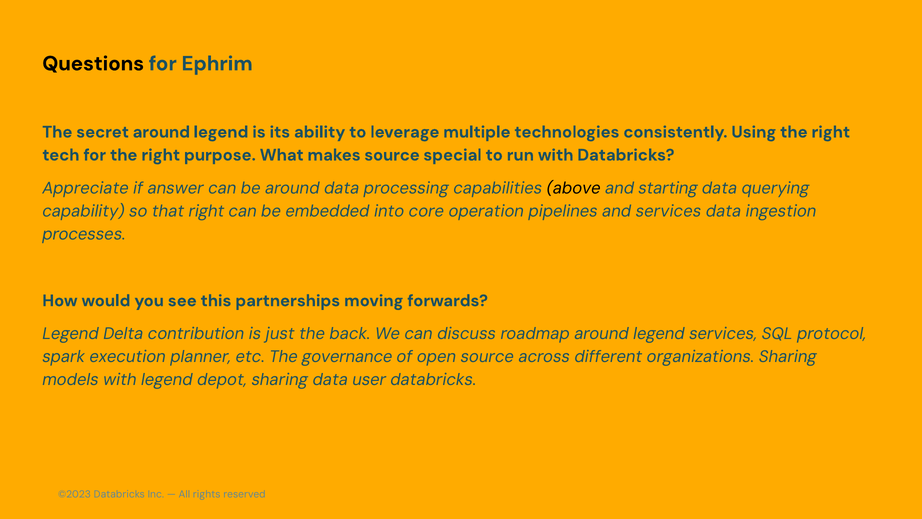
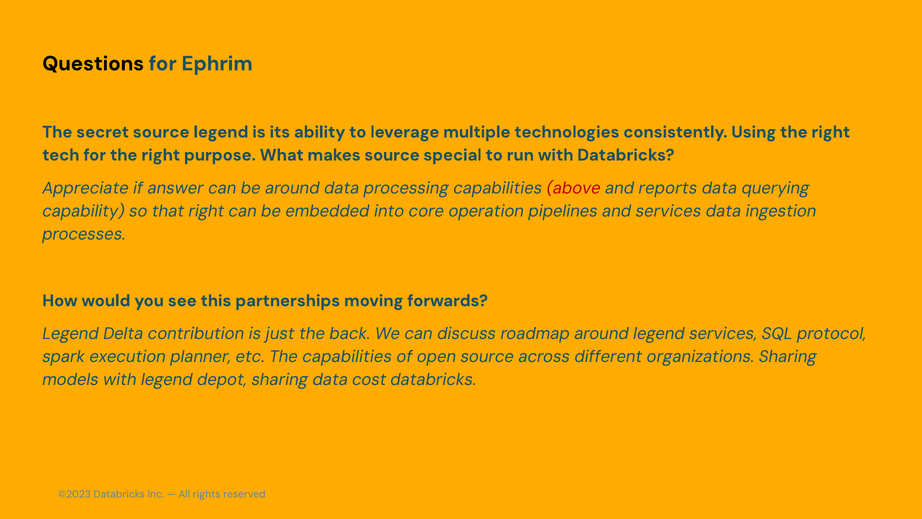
secret around: around -> source
above colour: black -> red
starting: starting -> reports
The governance: governance -> capabilities
user: user -> cost
